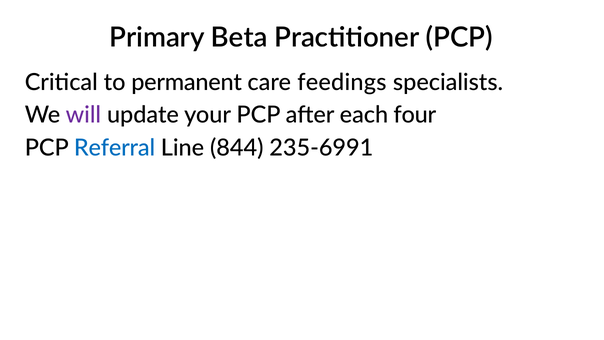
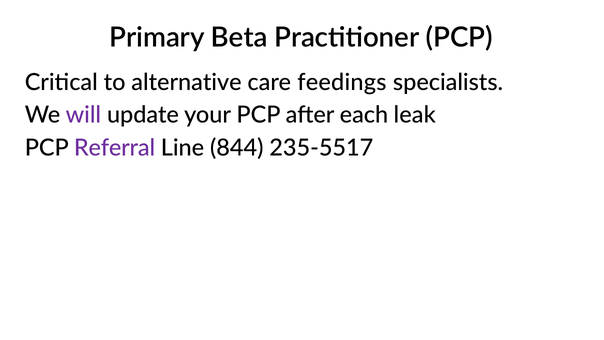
permanent: permanent -> alternative
four: four -> leak
Referral colour: blue -> purple
235-6991: 235-6991 -> 235-5517
